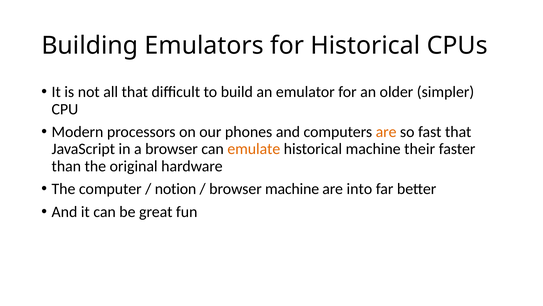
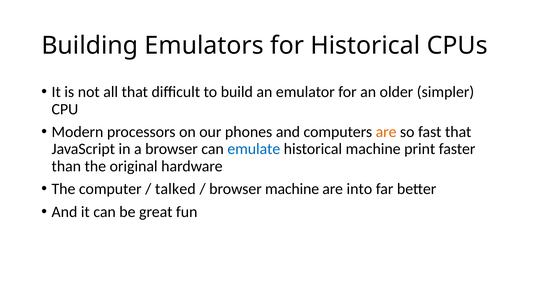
emulate colour: orange -> blue
their: their -> print
notion: notion -> talked
